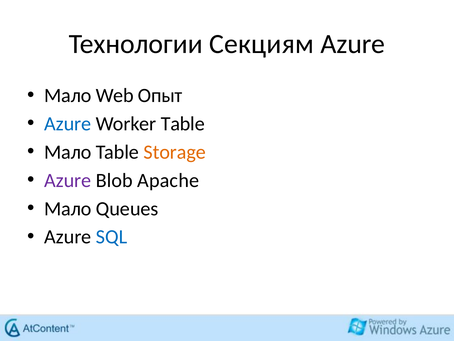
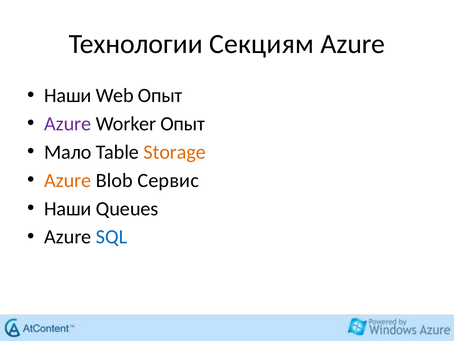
Мало at (68, 95): Мало -> Наши
Azure at (68, 124) colour: blue -> purple
Worker Table: Table -> Опыт
Azure at (68, 180) colour: purple -> orange
Apache: Apache -> Сервис
Мало at (68, 208): Мало -> Наши
